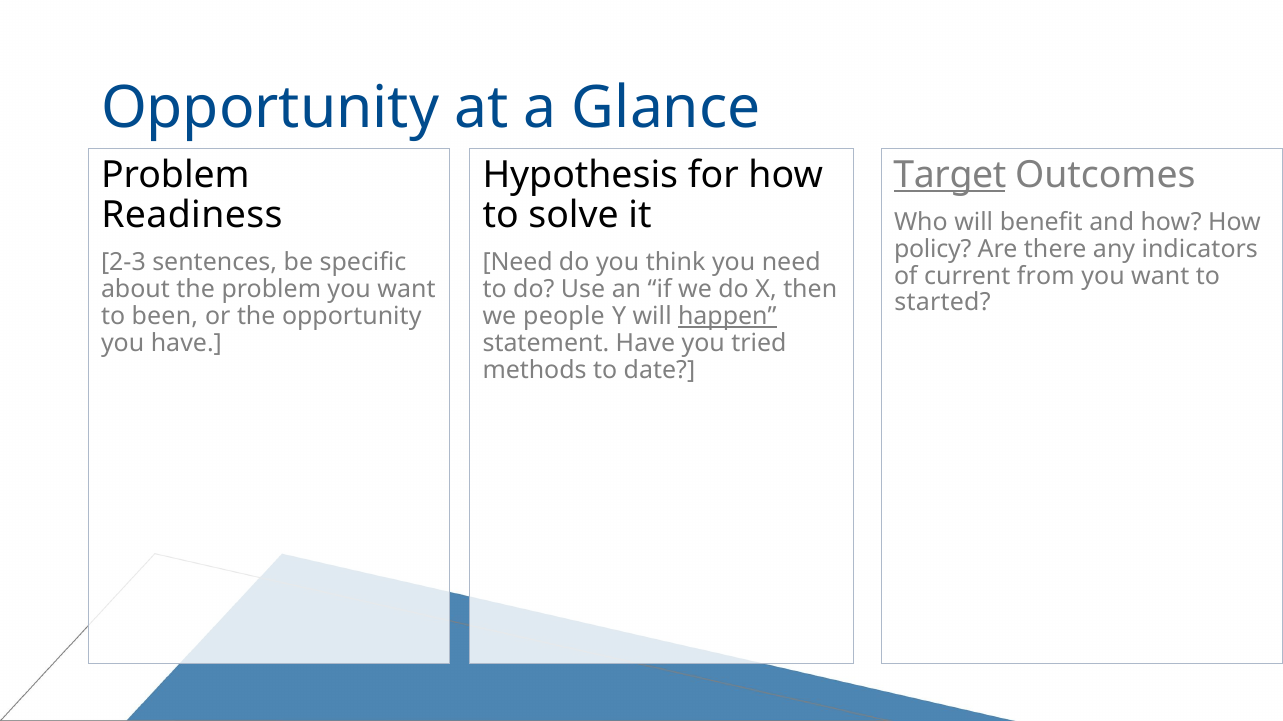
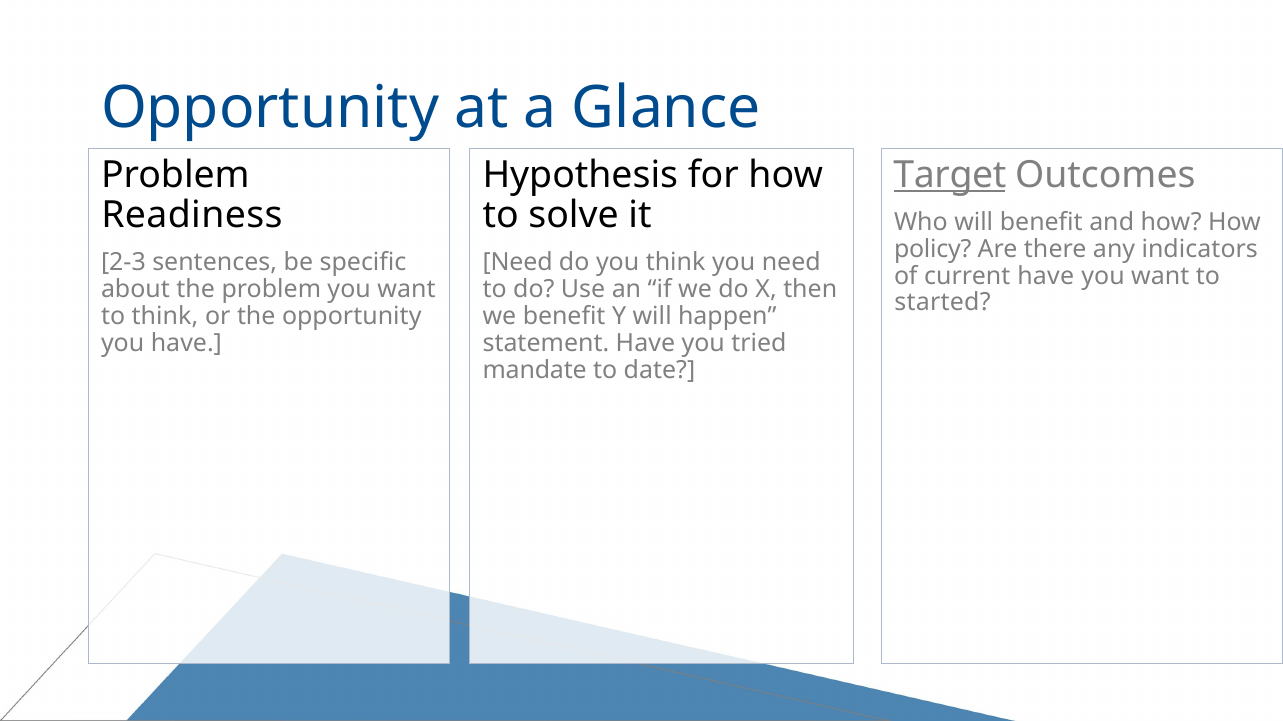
current from: from -> have
to been: been -> think
we people: people -> benefit
happen underline: present -> none
methods: methods -> mandate
